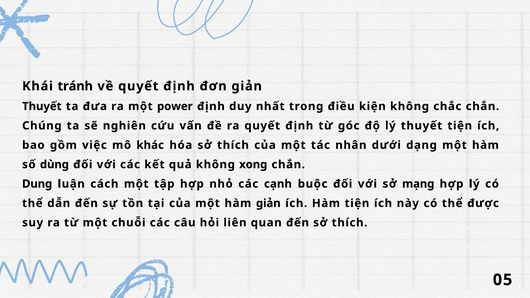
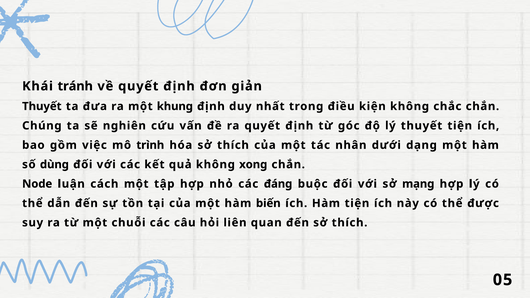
power: power -> khung
khác: khác -> trình
Dung: Dung -> Node
cạnh: cạnh -> đáng
hàm giản: giản -> biến
